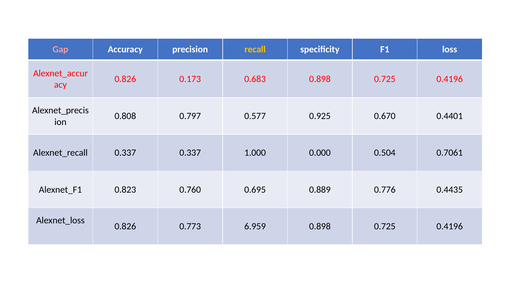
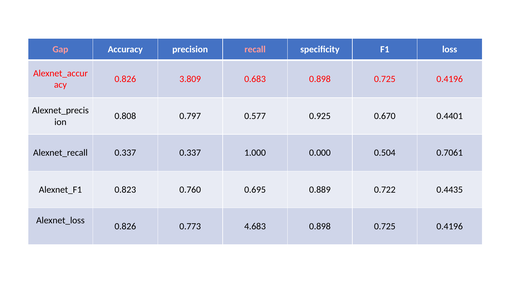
recall colour: yellow -> pink
0.173: 0.173 -> 3.809
0.776: 0.776 -> 0.722
6.959: 6.959 -> 4.683
